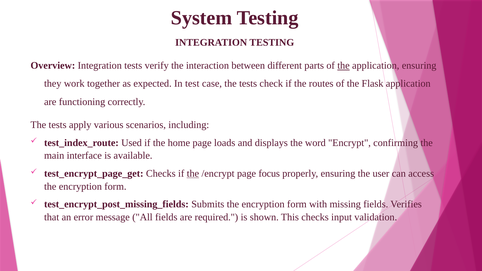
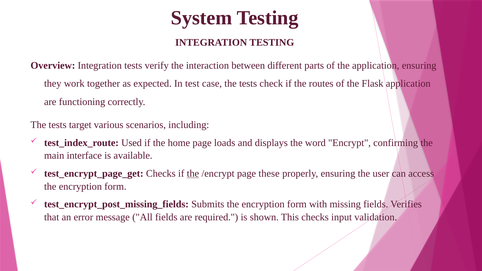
the at (344, 66) underline: present -> none
apply: apply -> target
focus: focus -> these
